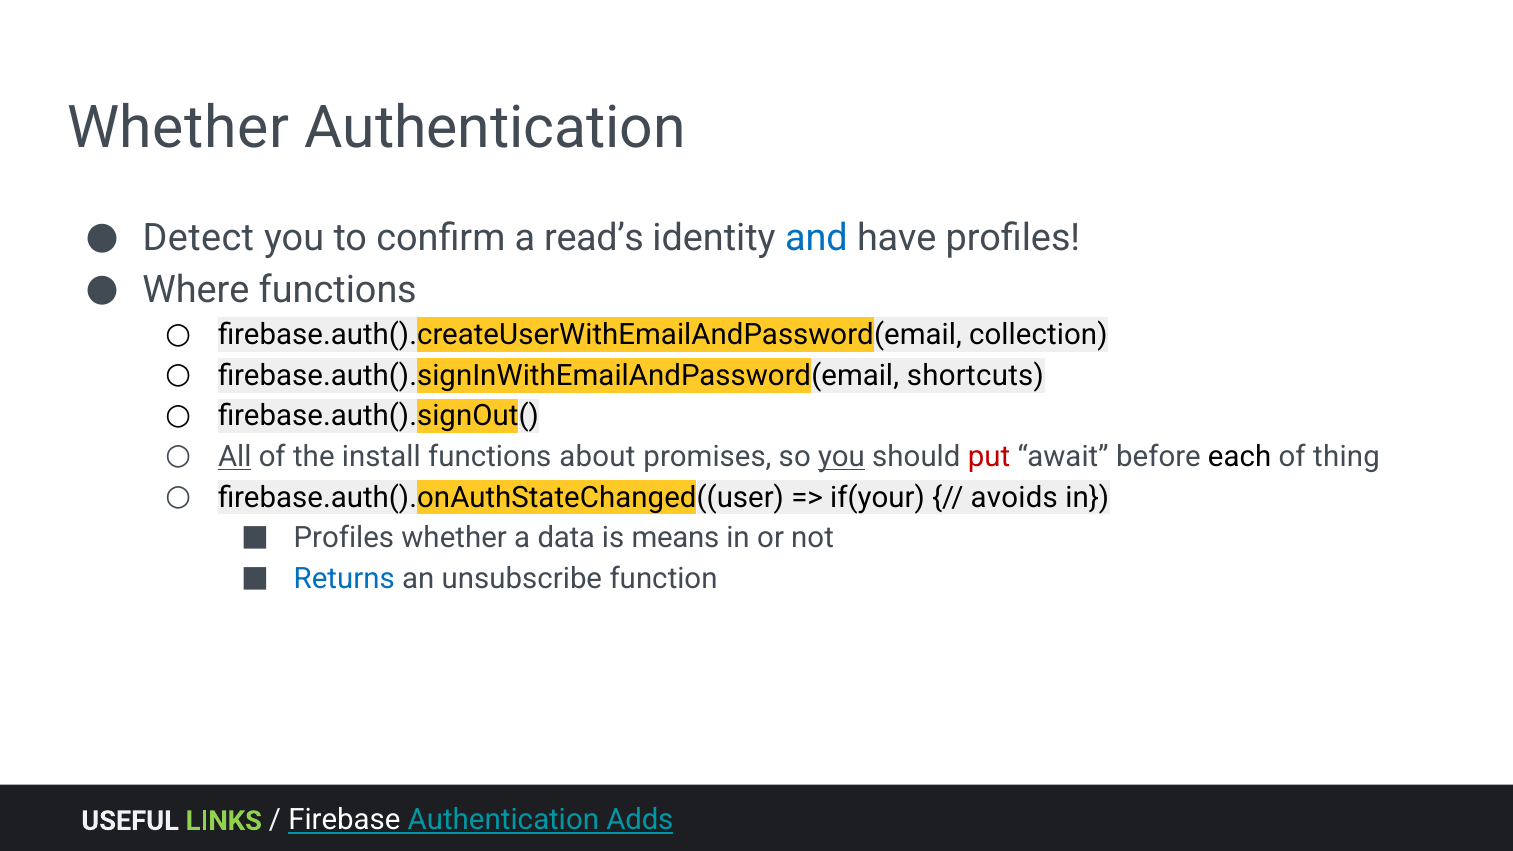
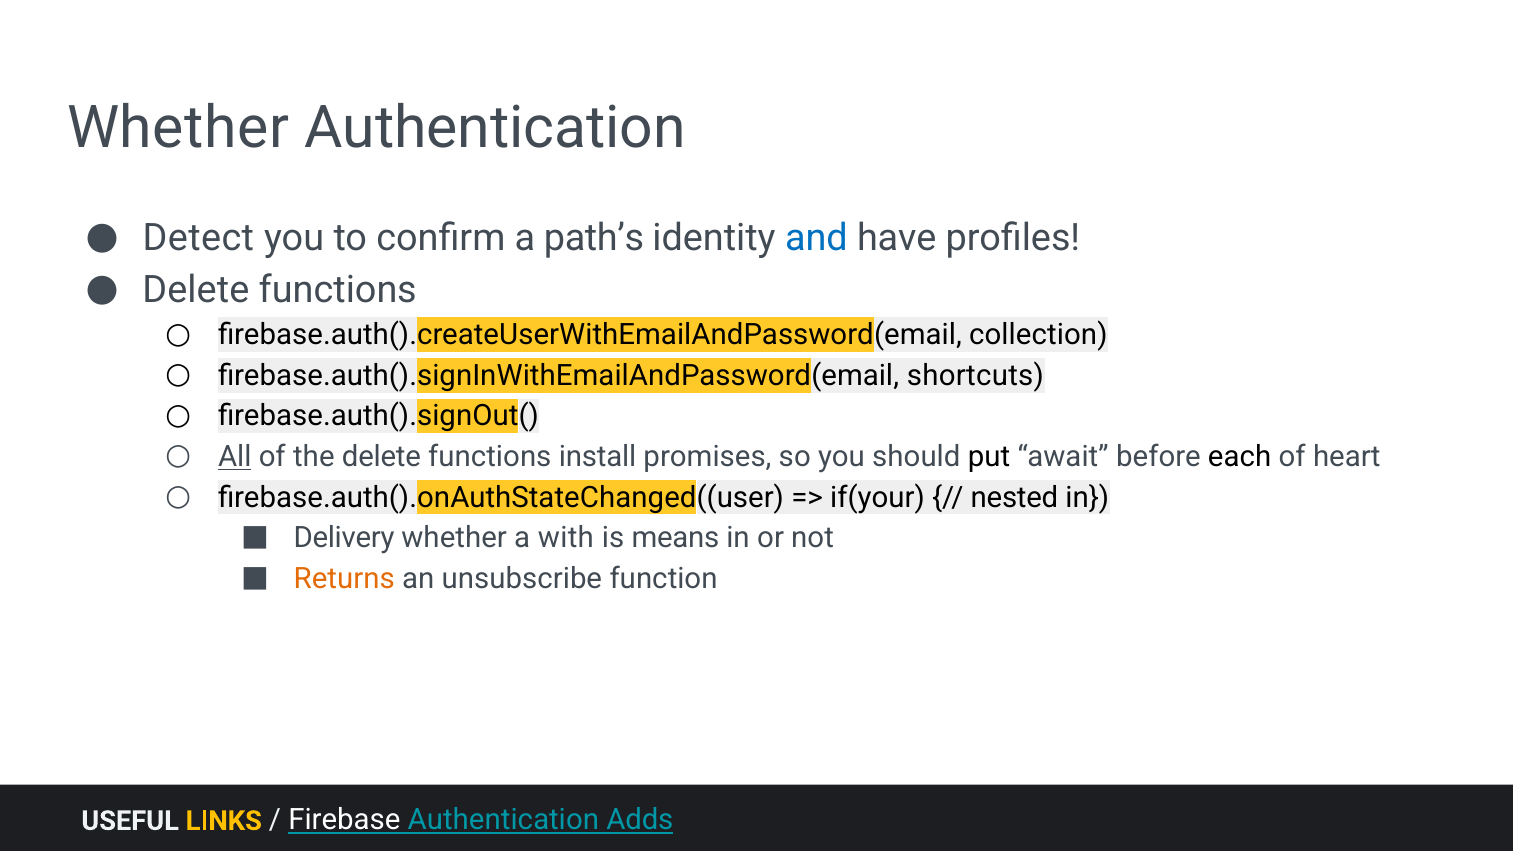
read’s: read’s -> path’s
Where at (196, 290): Where -> Delete
the install: install -> delete
about: about -> install
you at (841, 457) underline: present -> none
put colour: red -> black
thing: thing -> heart
avoids: avoids -> nested
Profiles at (344, 538): Profiles -> Delivery
data: data -> with
Returns colour: blue -> orange
LINKS colour: light green -> yellow
